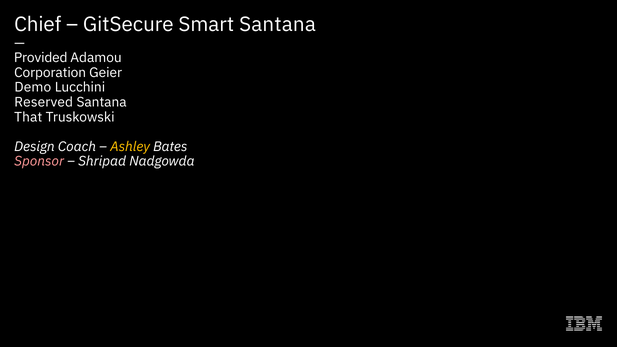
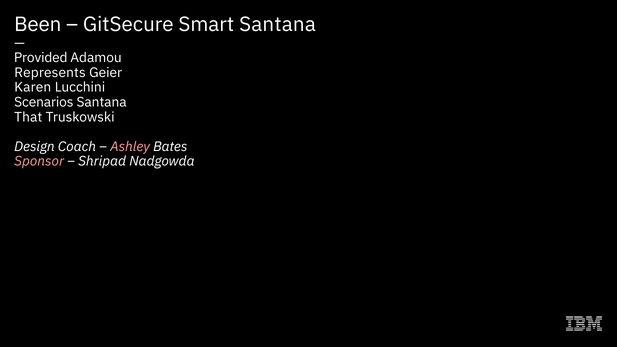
Chief: Chief -> Been
Corporation: Corporation -> Represents
Demo: Demo -> Karen
Reserved: Reserved -> Scenarios
Ashley colour: yellow -> pink
